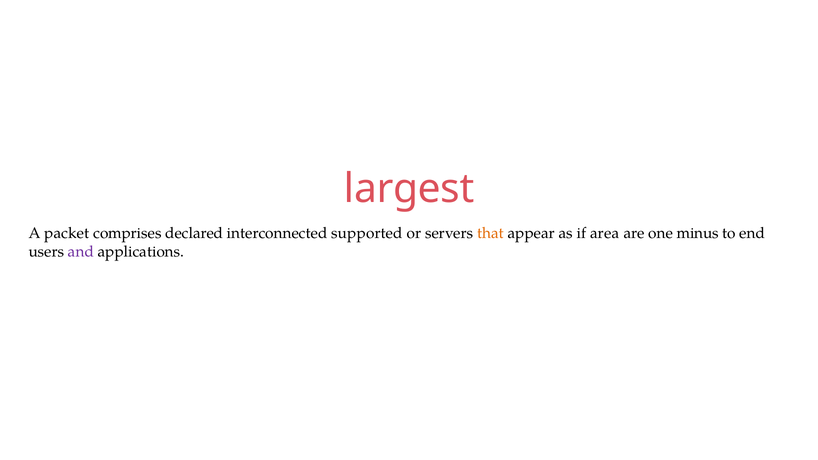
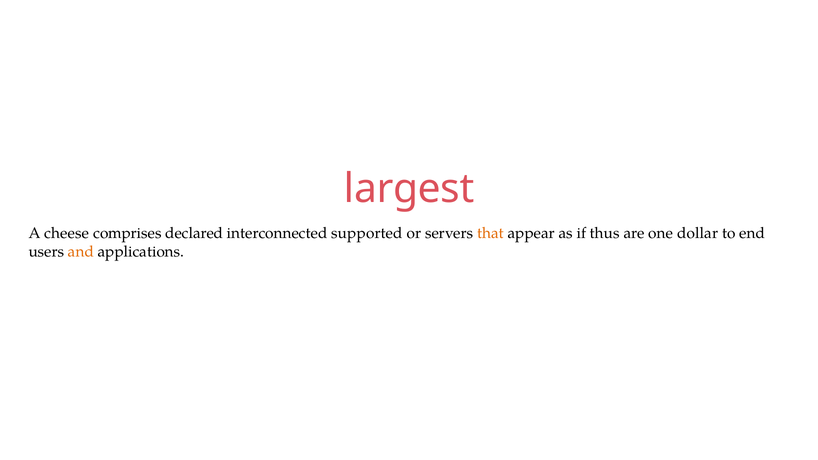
packet: packet -> cheese
area: area -> thus
minus: minus -> dollar
and colour: purple -> orange
